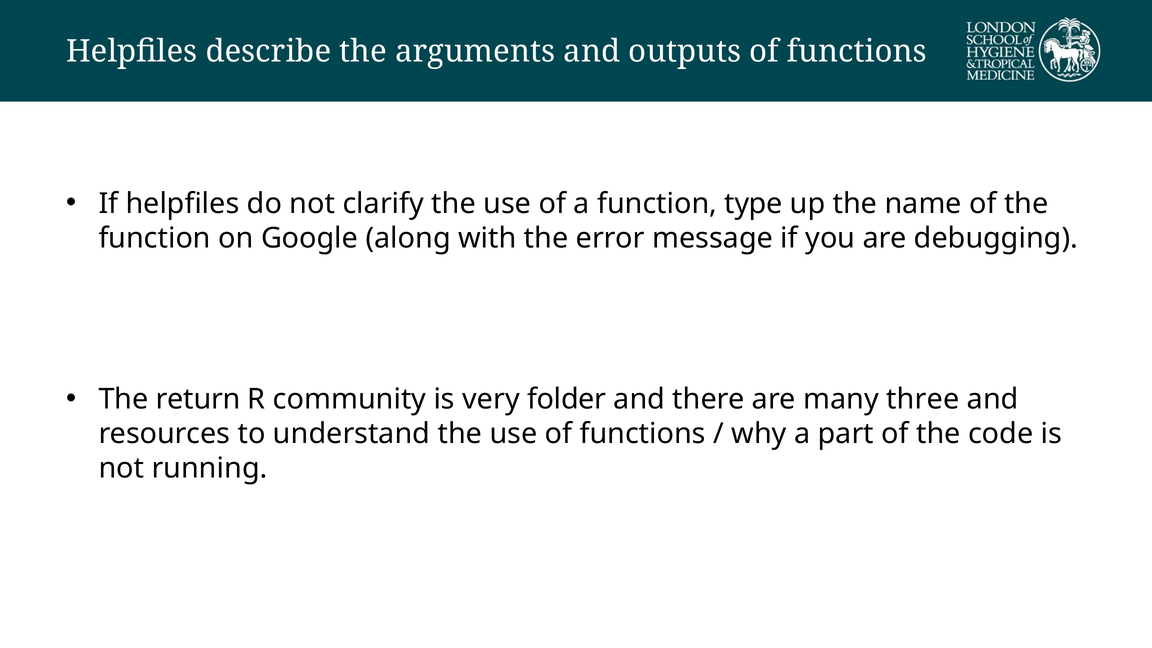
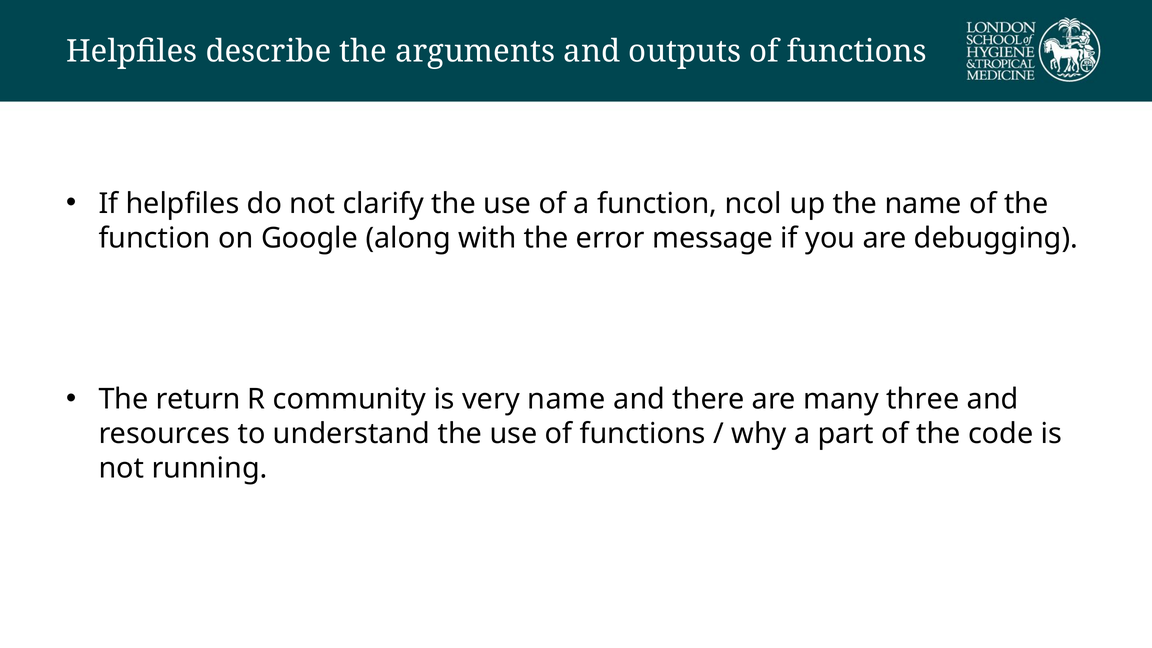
type: type -> ncol
very folder: folder -> name
